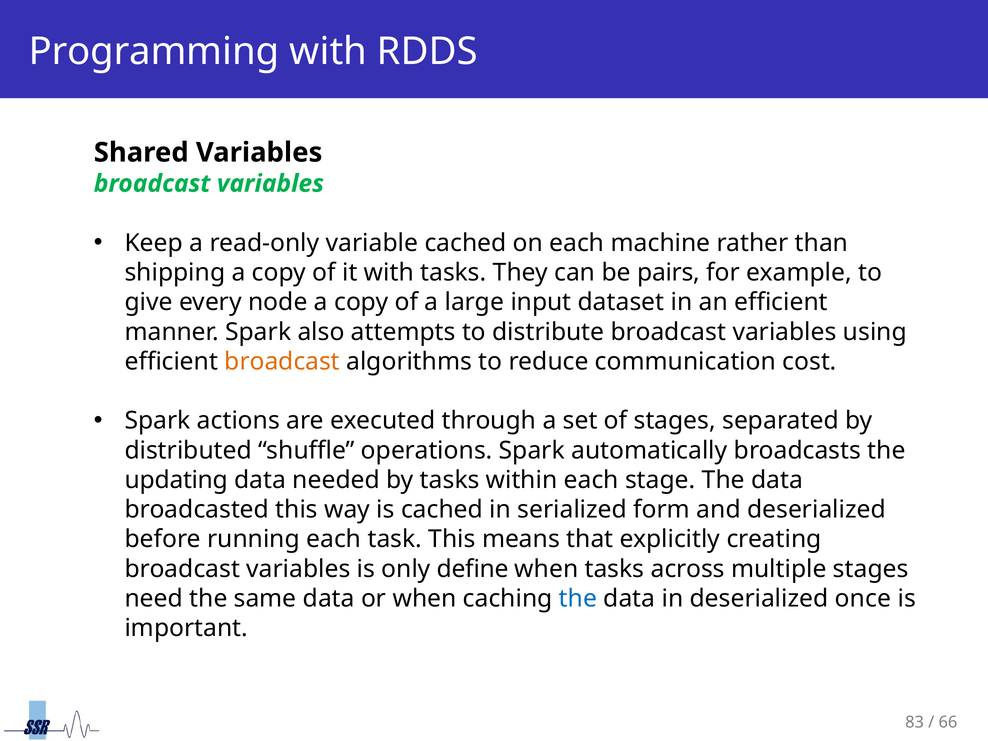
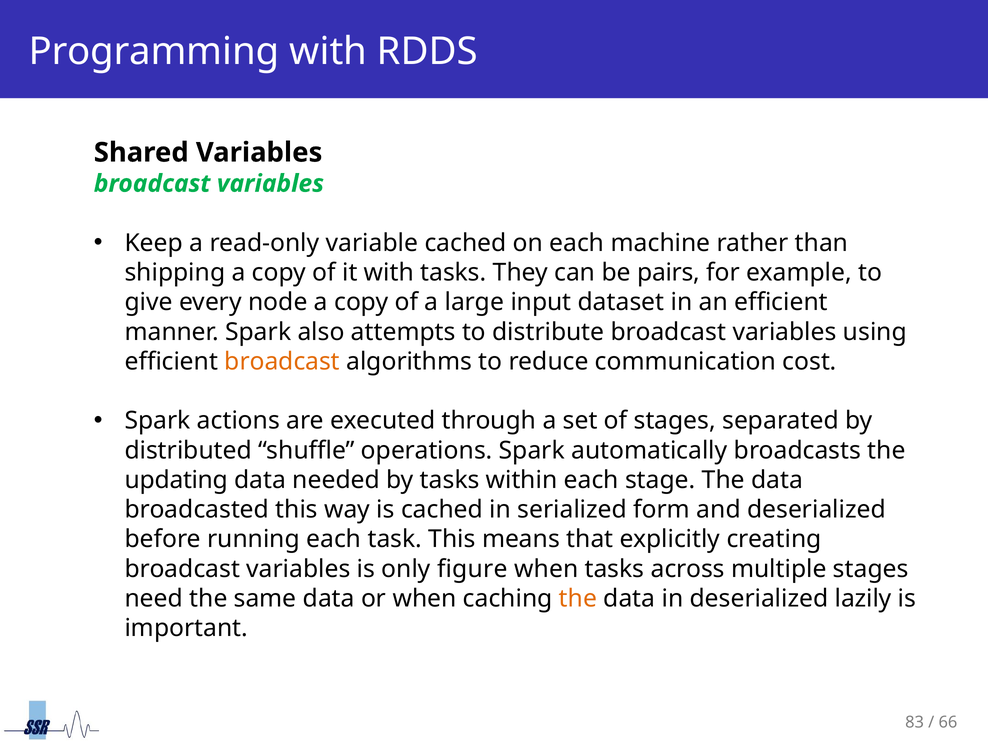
define: define -> figure
the at (578, 599) colour: blue -> orange
once: once -> lazily
